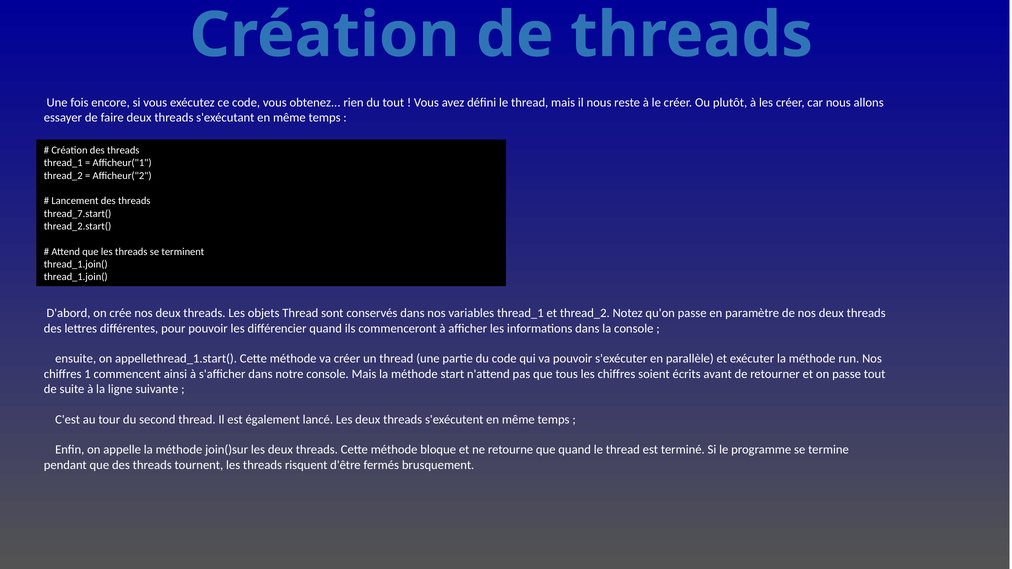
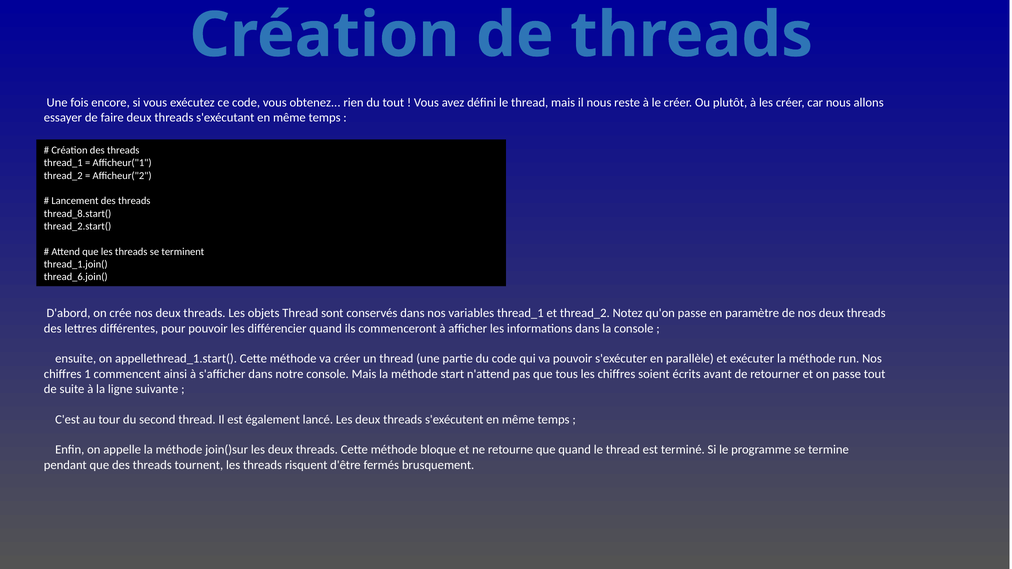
thread_7.start(: thread_7.start( -> thread_8.start(
thread_1.join( at (76, 277): thread_1.join( -> thread_6.join(
